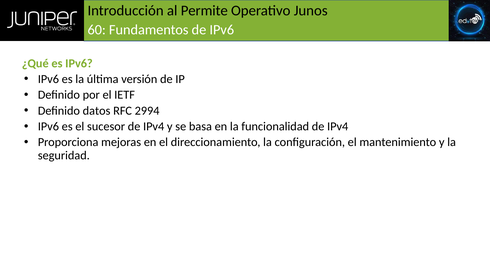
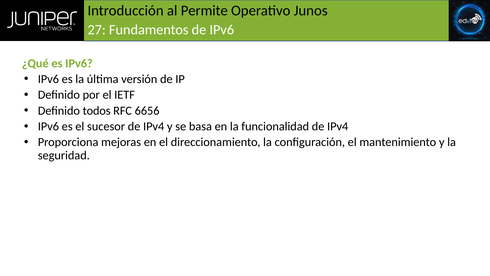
60: 60 -> 27
datos: datos -> todos
2994: 2994 -> 6656
